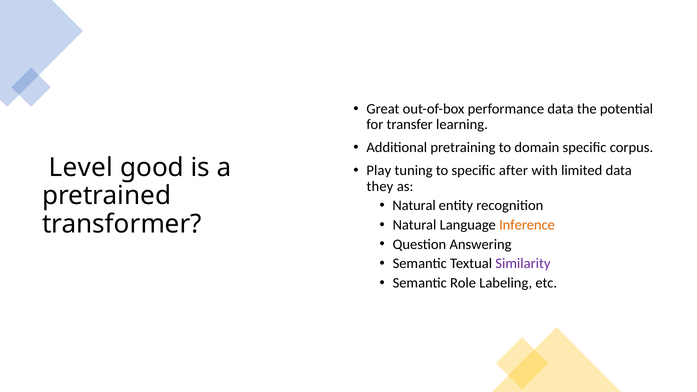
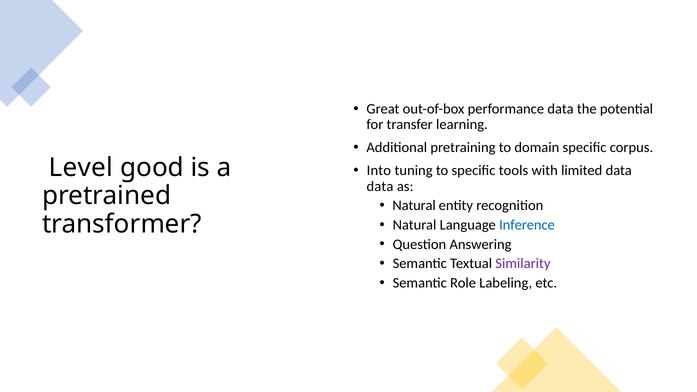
Play: Play -> Into
after: after -> tools
they at (380, 186): they -> data
Inference colour: orange -> blue
